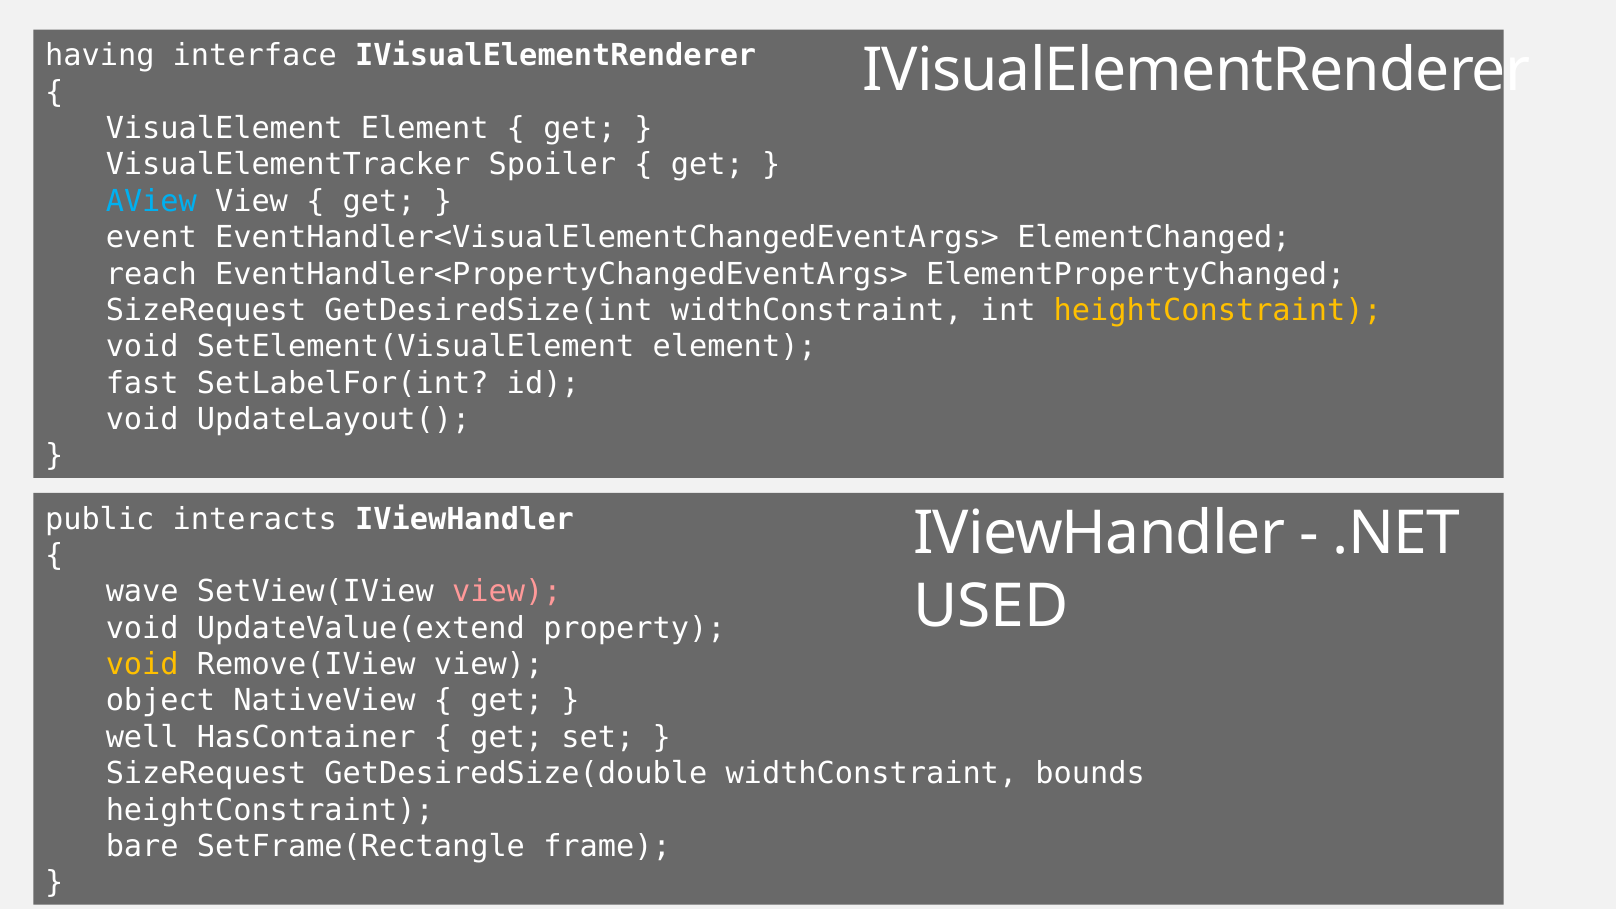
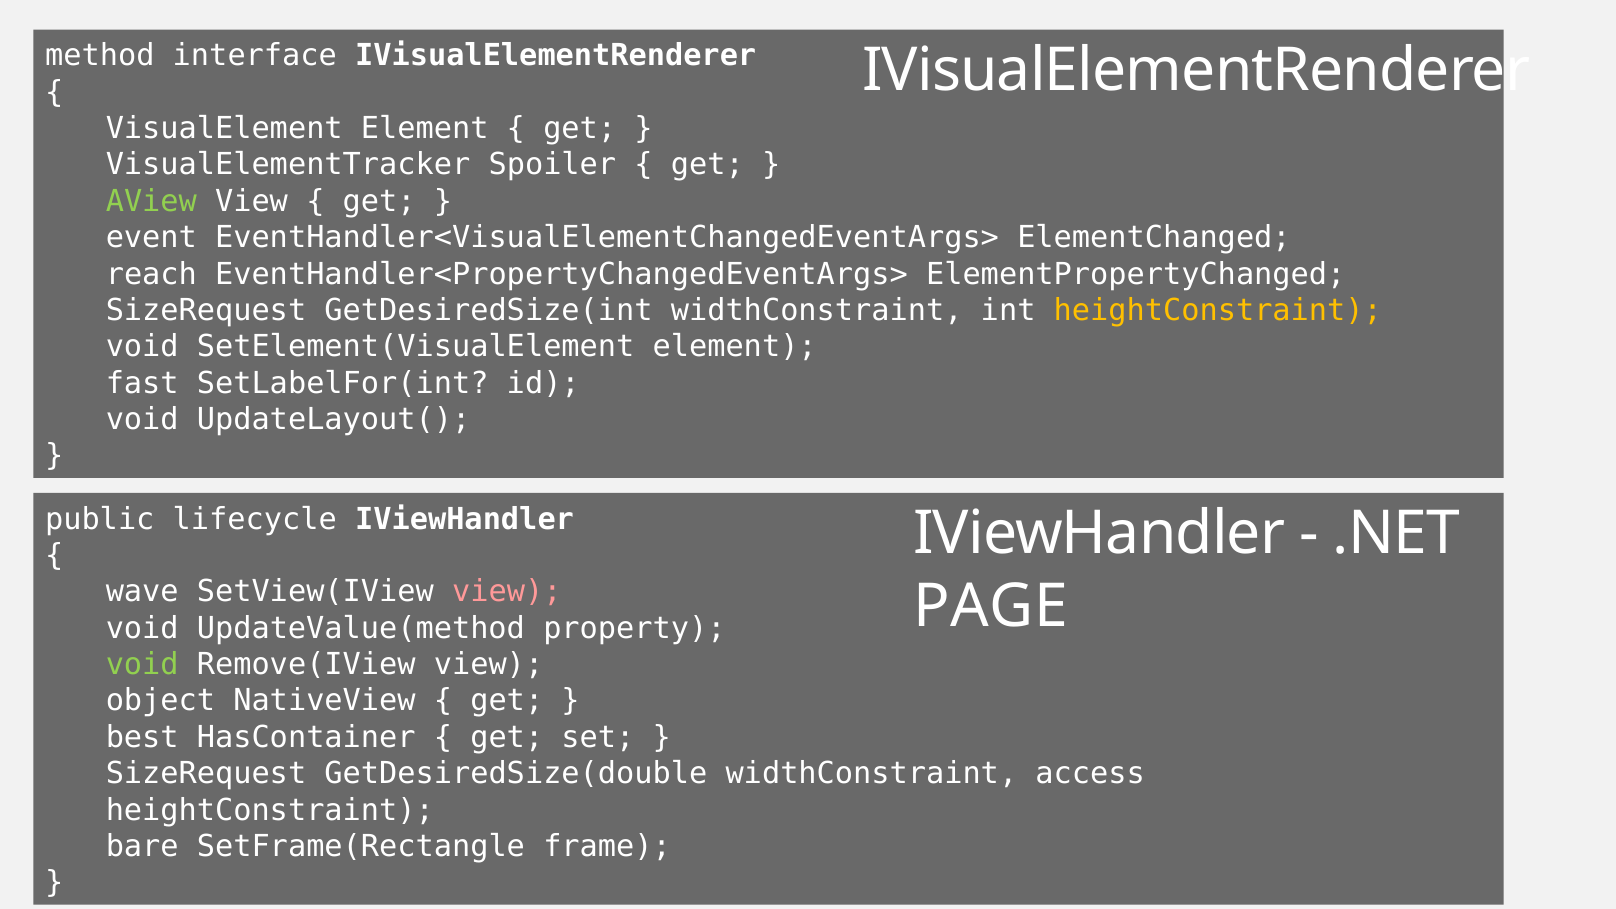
having: having -> method
AView colour: light blue -> light green
interacts: interacts -> lifecycle
USED: USED -> PAGE
UpdateValue(extend: UpdateValue(extend -> UpdateValue(method
void at (142, 665) colour: yellow -> light green
well: well -> best
bounds: bounds -> access
